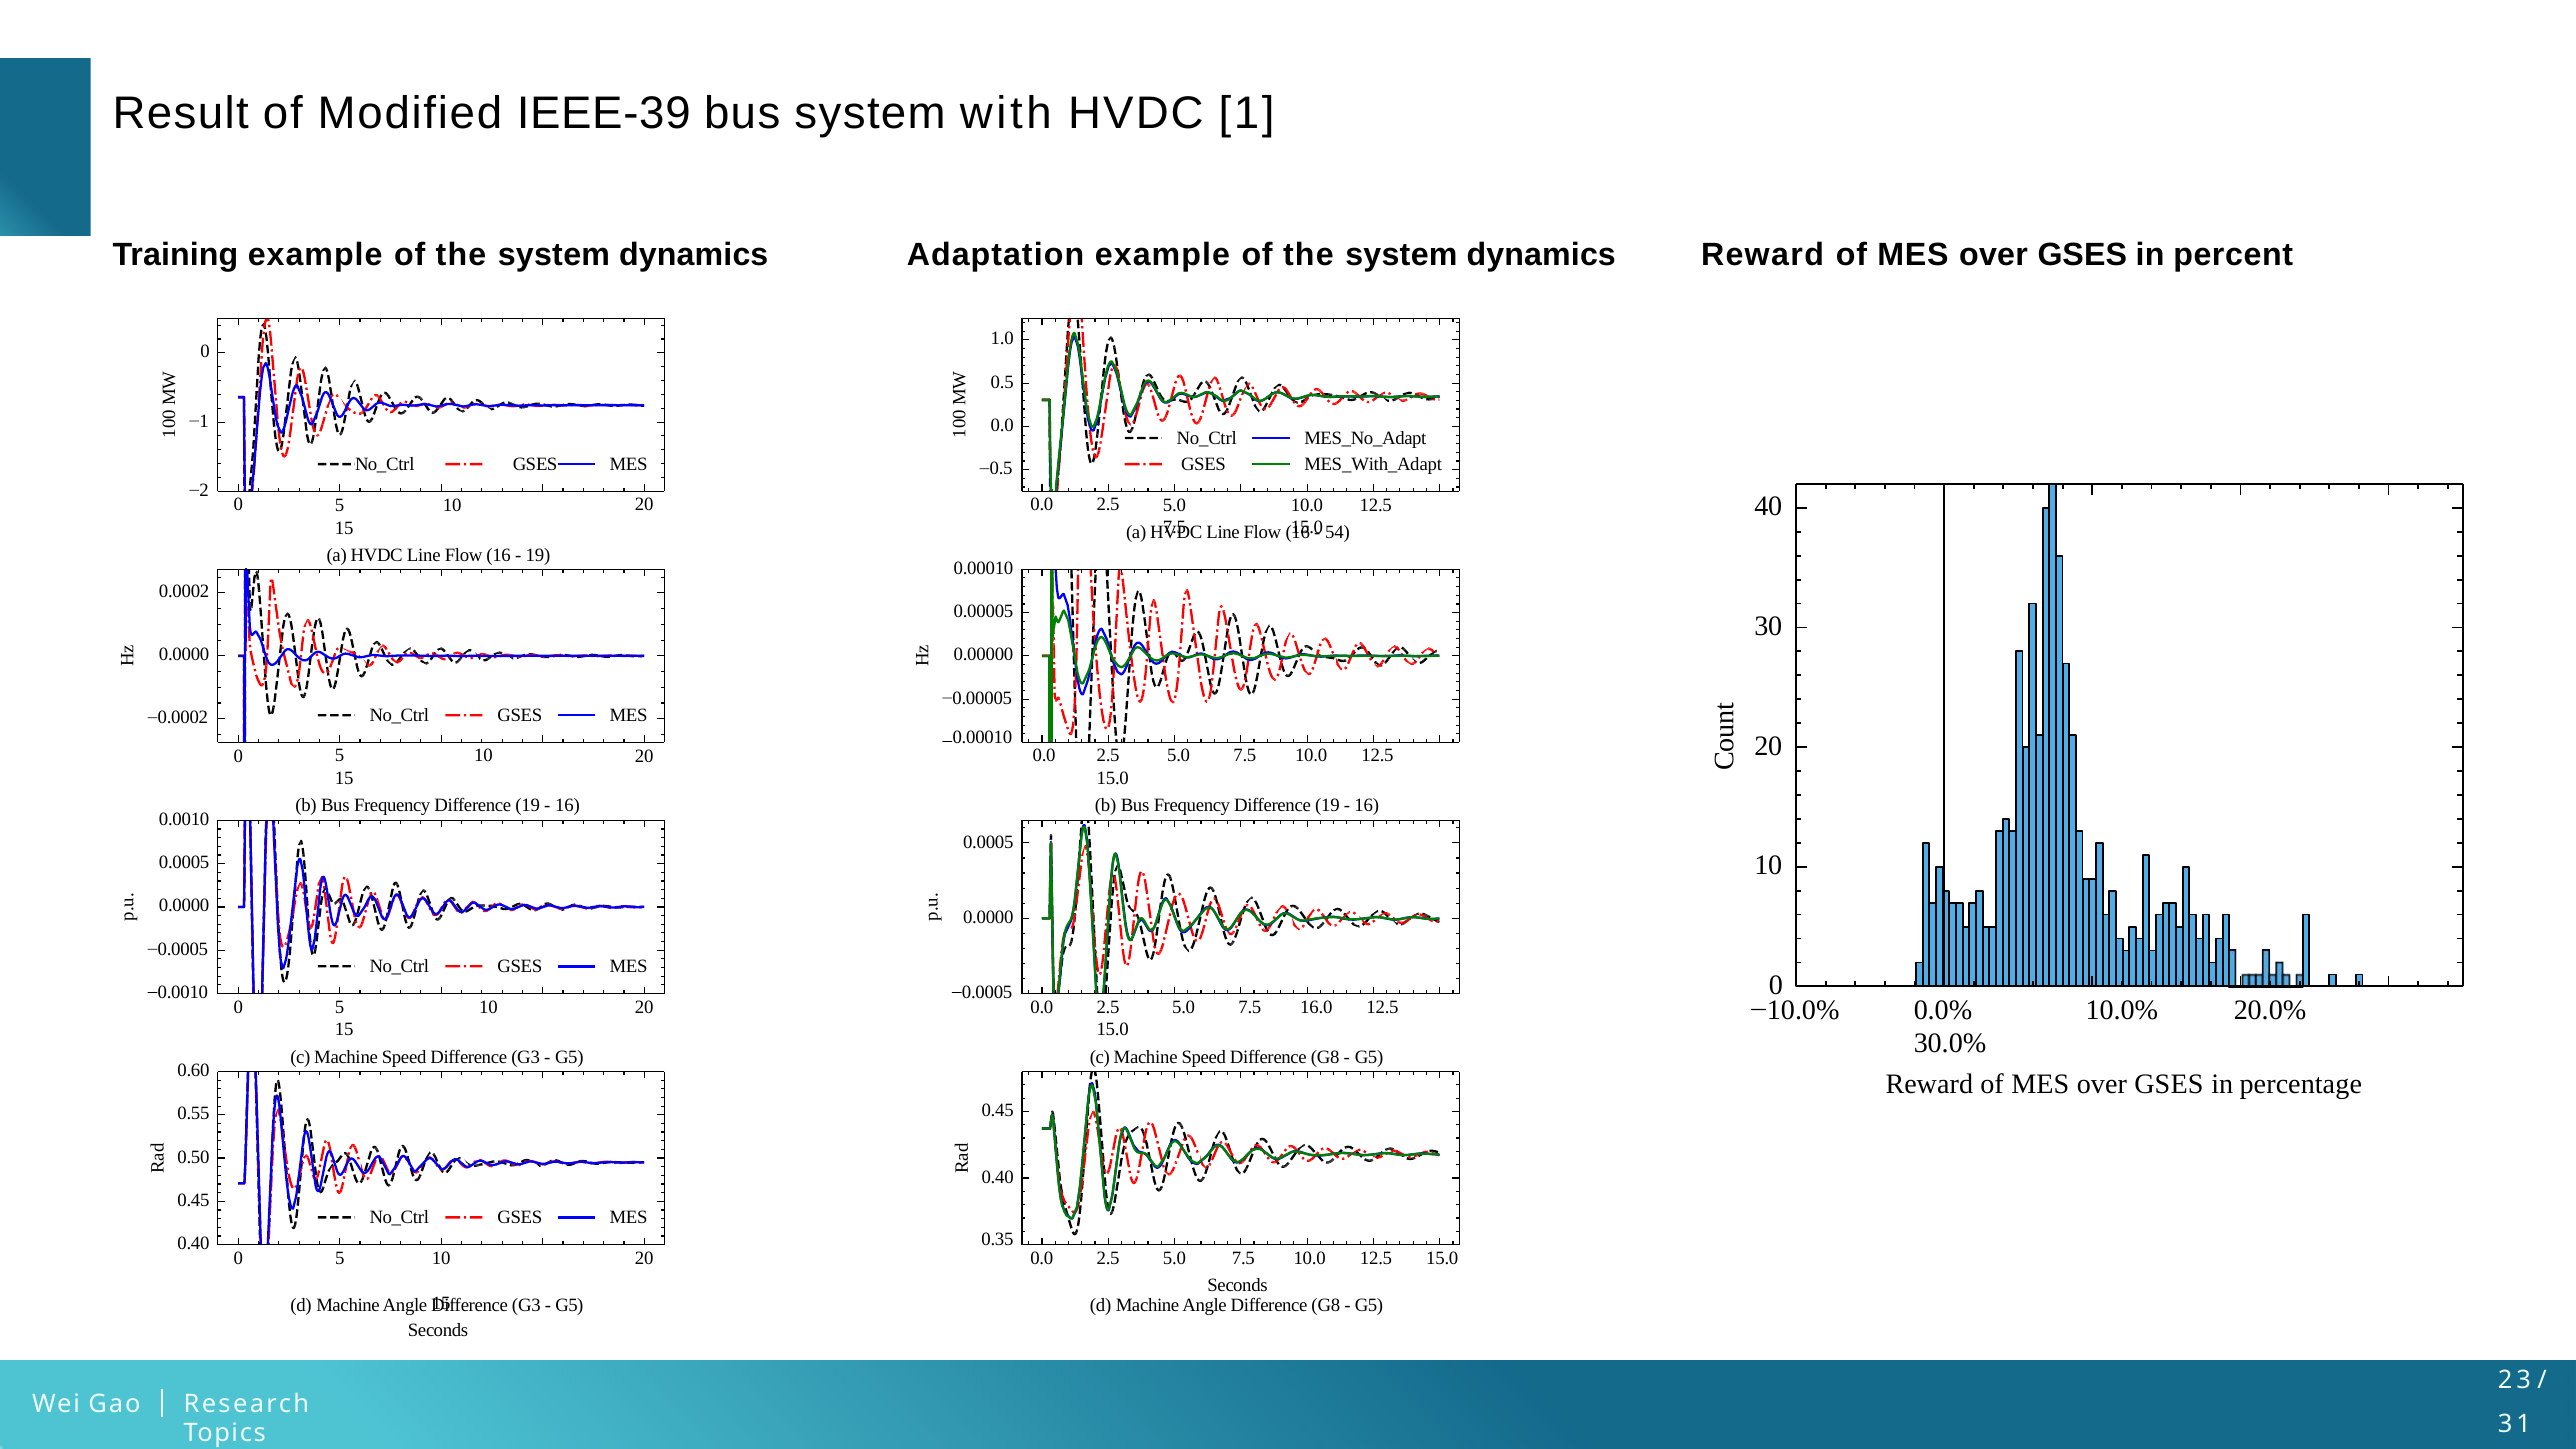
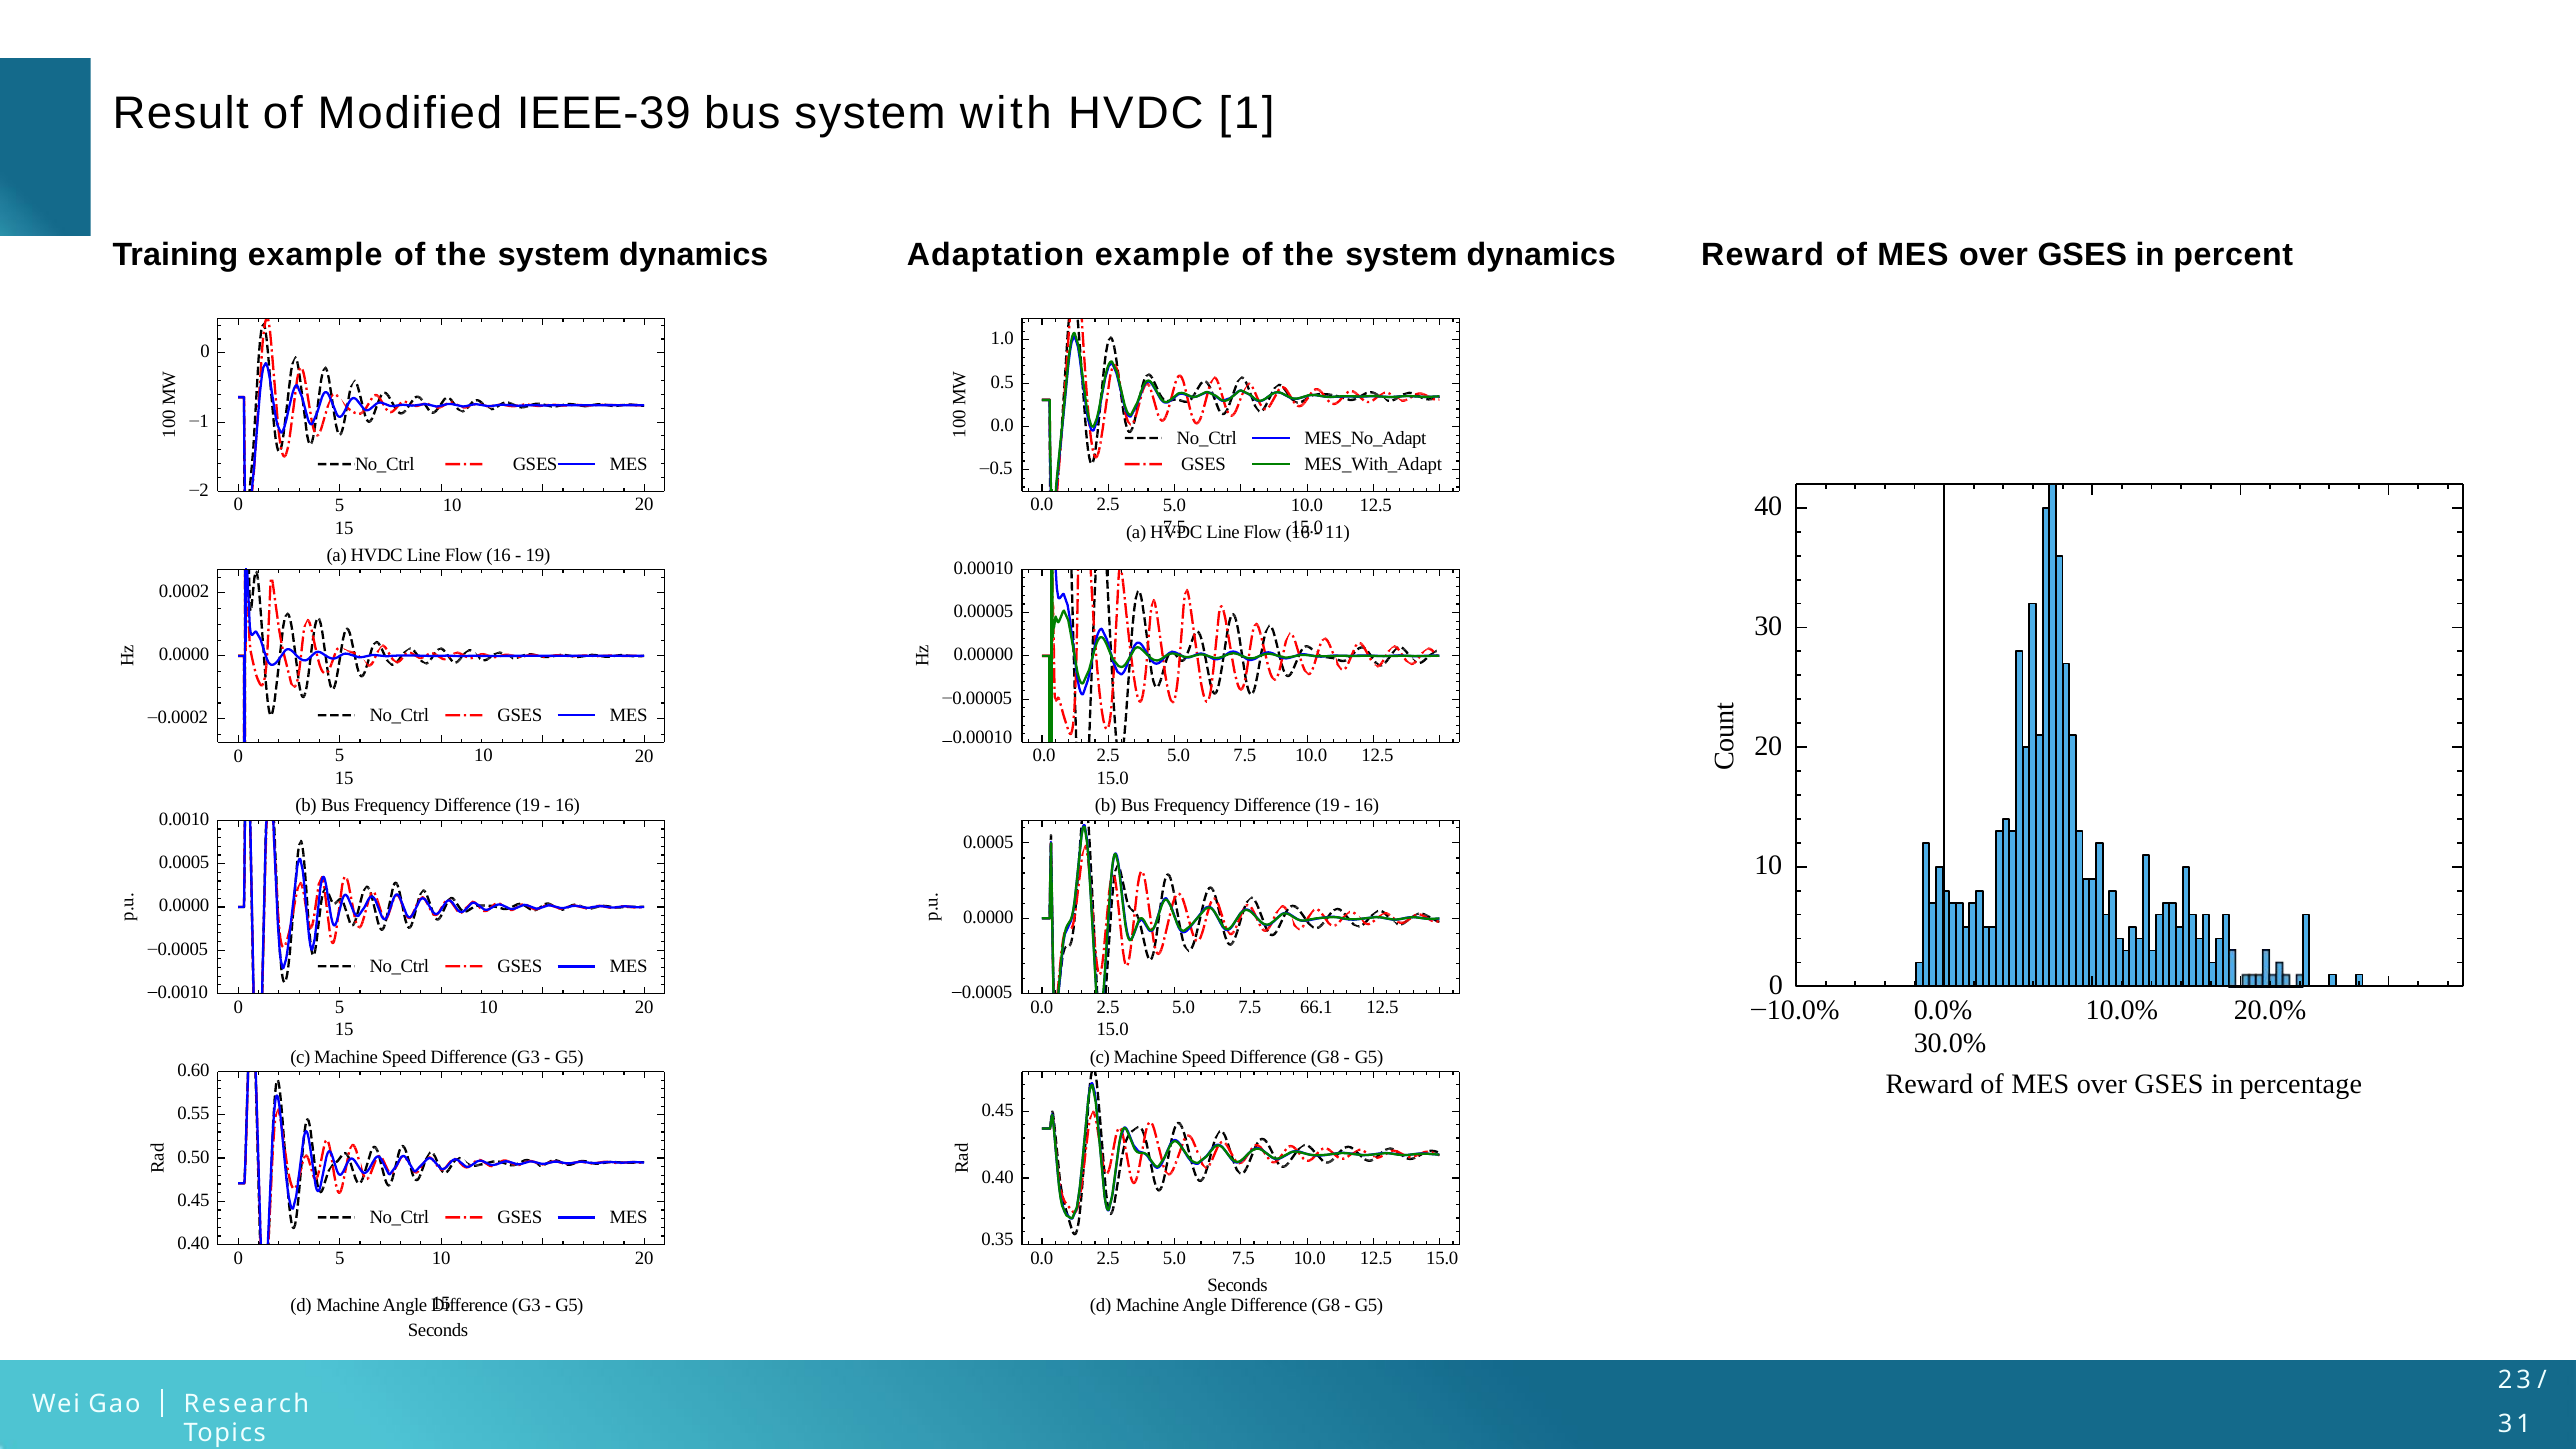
54: 54 -> 11
16.0: 16.0 -> 66.1
